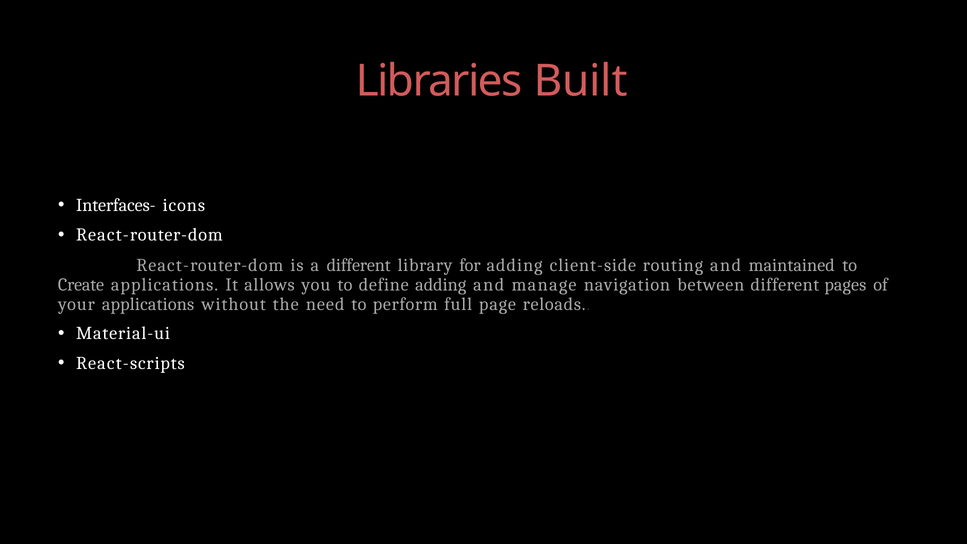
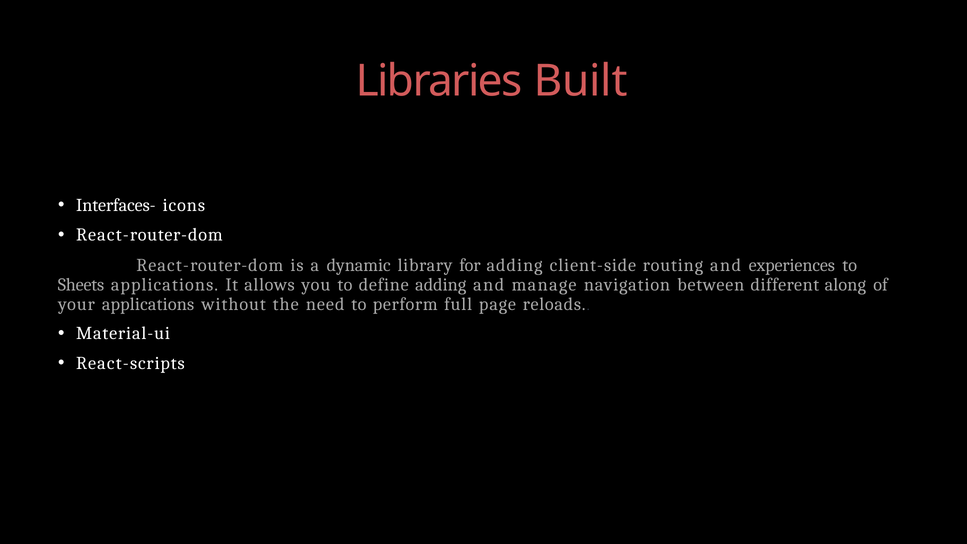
a different: different -> dynamic
maintained: maintained -> experiences
Create: Create -> Sheets
pages: pages -> along
